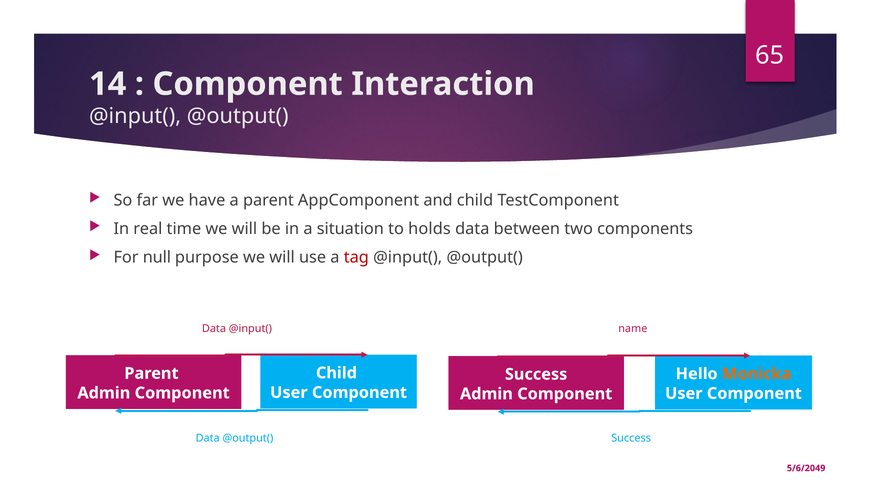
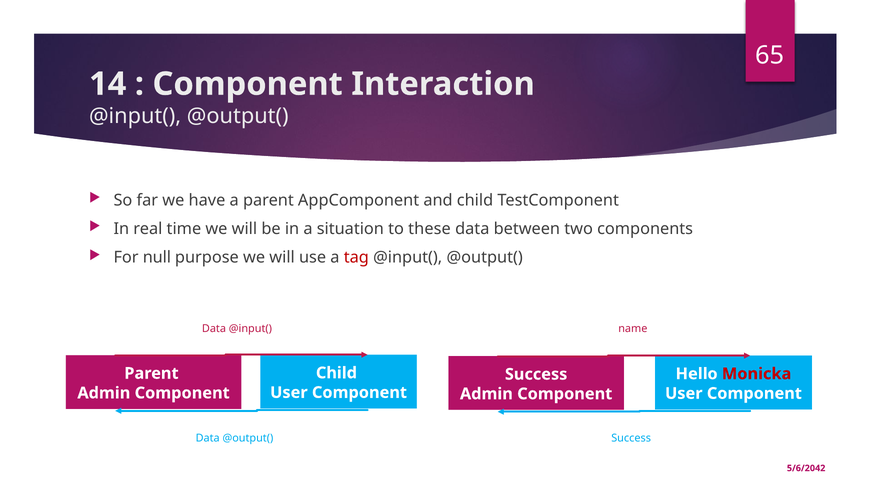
holds: holds -> these
Monicka colour: orange -> red
5/6/2049: 5/6/2049 -> 5/6/2042
